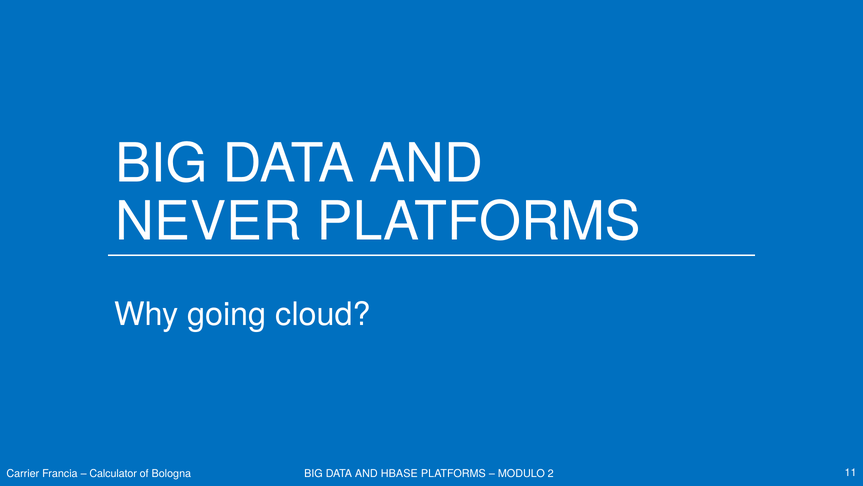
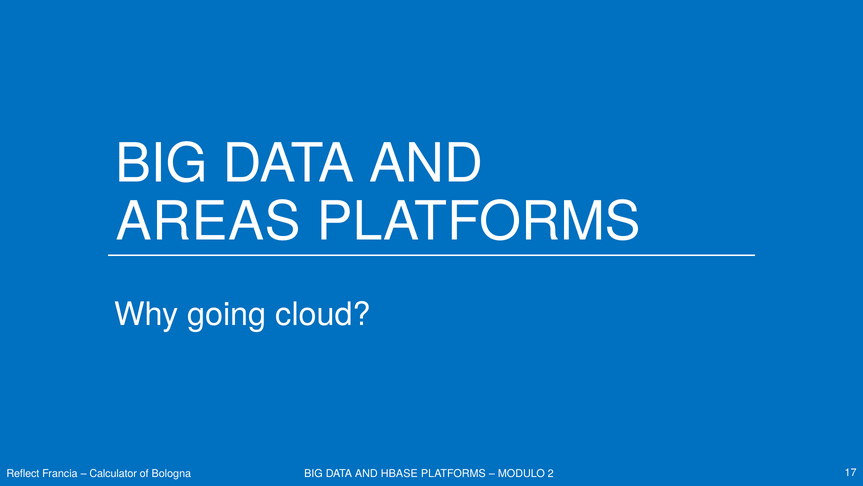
NEVER: NEVER -> AREAS
Carrier: Carrier -> Reflect
11: 11 -> 17
